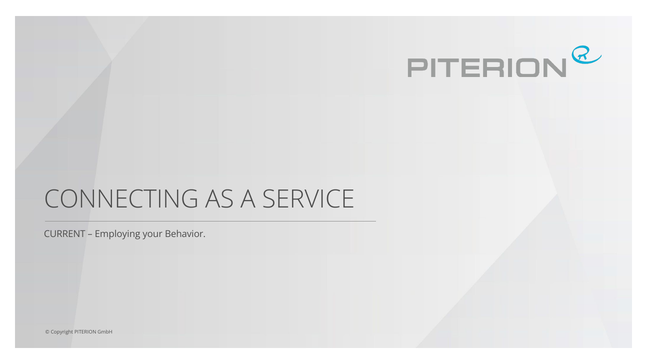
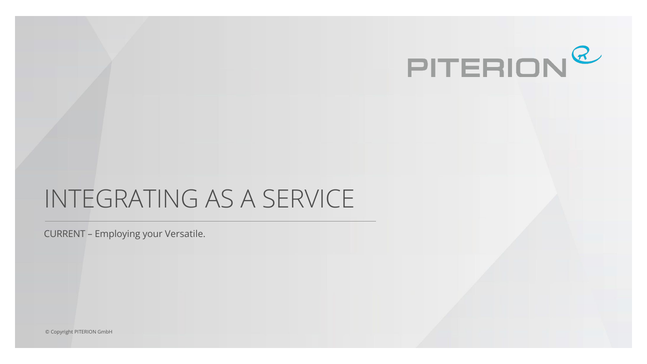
CONNECTING: CONNECTING -> INTEGRATING
Behavior: Behavior -> Versatile
